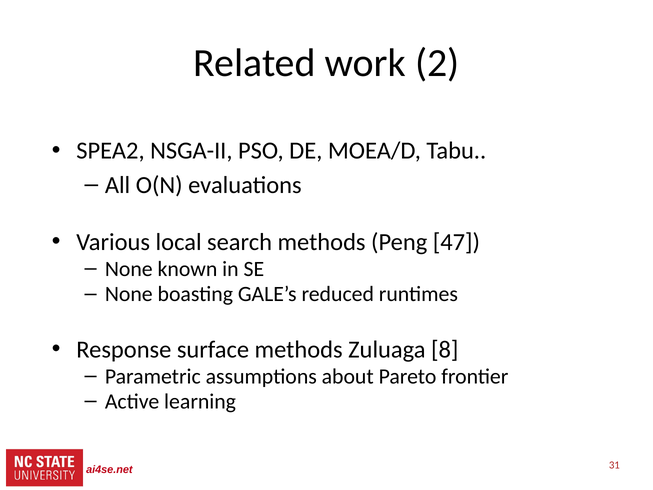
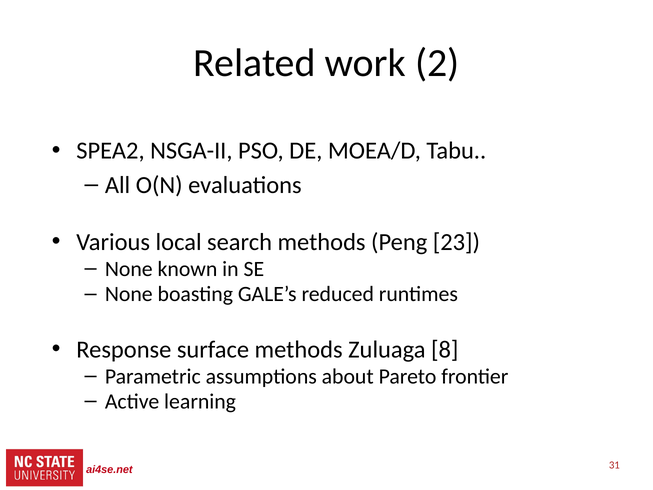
47: 47 -> 23
